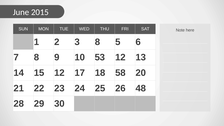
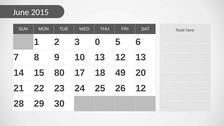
3 8: 8 -> 0
10 53: 53 -> 13
15 12: 12 -> 80
58: 58 -> 49
26 48: 48 -> 12
